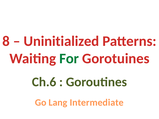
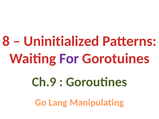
For colour: green -> purple
Ch.6: Ch.6 -> Ch.9
Intermediate: Intermediate -> Manipulating
